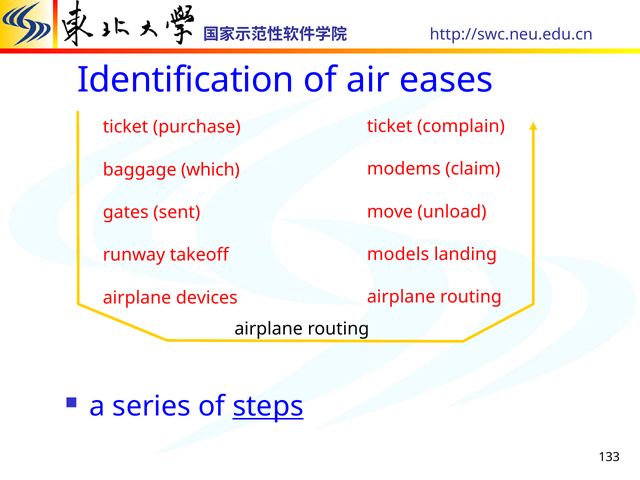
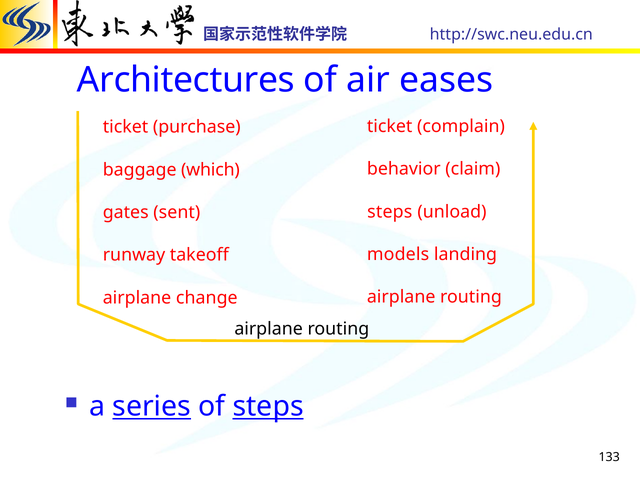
Identification: Identification -> Architectures
modems: modems -> behavior
move at (390, 212): move -> steps
devices: devices -> change
series underline: none -> present
